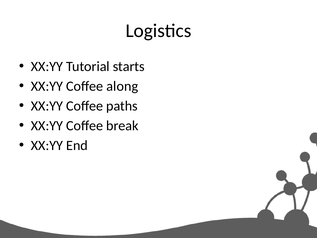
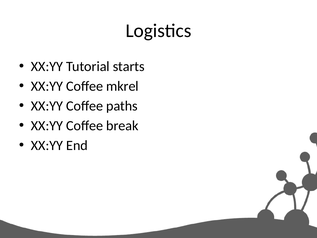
along: along -> mkrel
